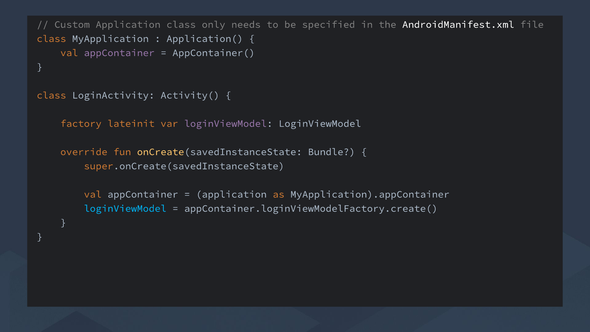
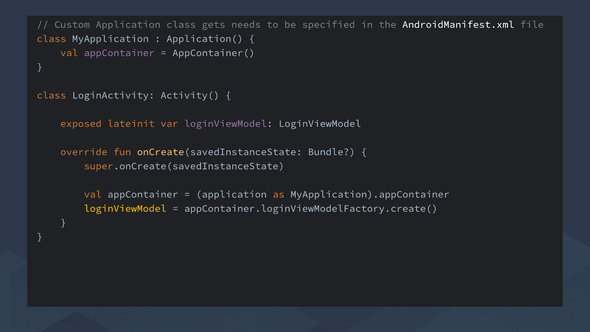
only: only -> gets
factory: factory -> exposed
loginViewModel at (125, 208) colour: light blue -> yellow
